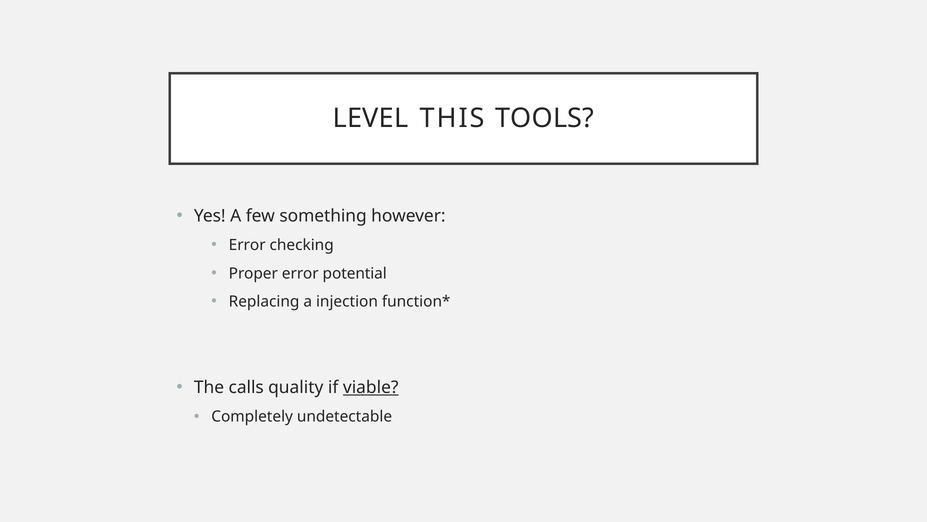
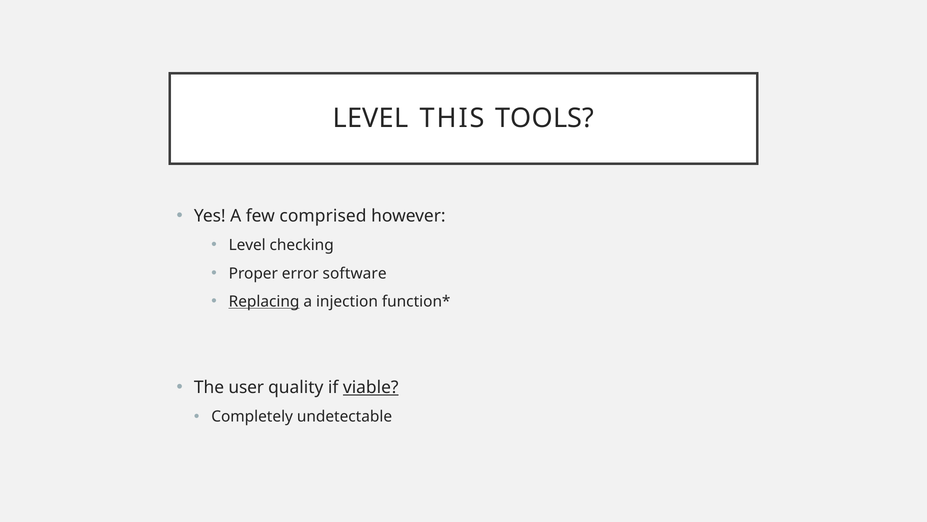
something: something -> comprised
Error at (247, 245): Error -> Level
potential: potential -> software
Replacing underline: none -> present
calls: calls -> user
